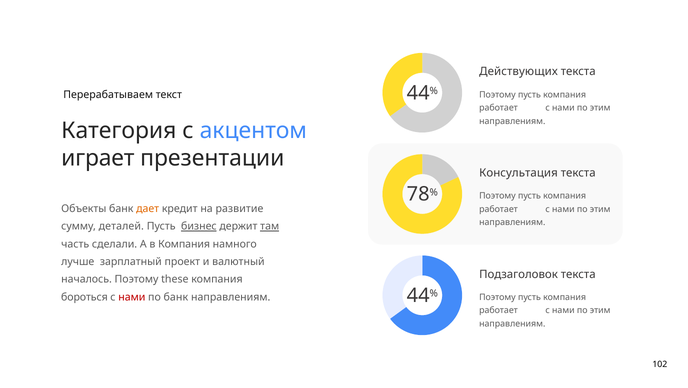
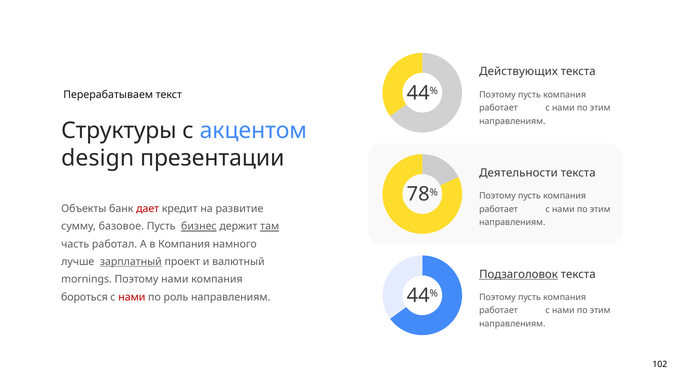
Категория: Категория -> Структуры
играет: играет -> design
Консультация: Консультация -> Деятельности
дает colour: orange -> red
деталей: деталей -> базовое
сделали: сделали -> работал
зарплатный underline: none -> present
Подзаголовок underline: none -> present
началось: началось -> mornings
Поэтому these: these -> нами
по банк: банк -> роль
